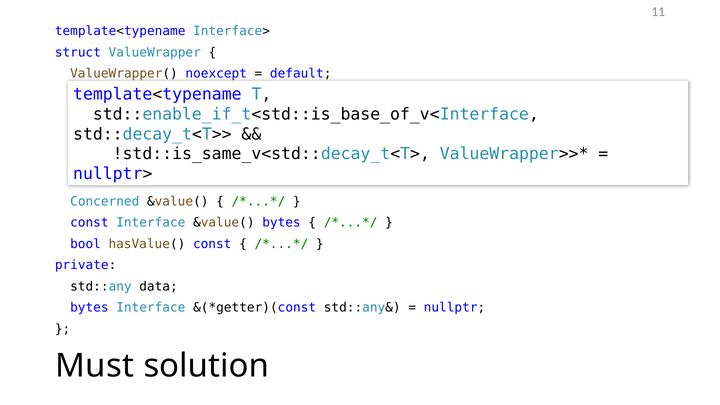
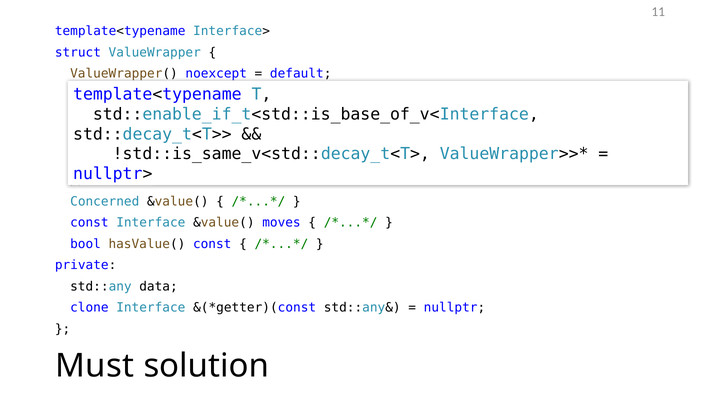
&value( bytes: bytes -> moves
bytes at (89, 308): bytes -> clone
